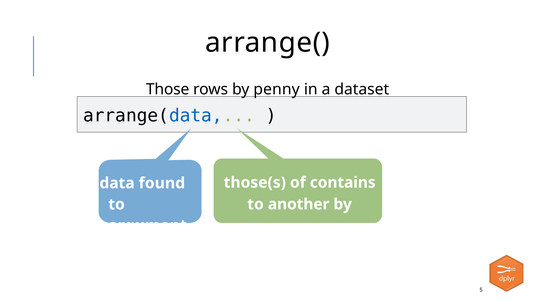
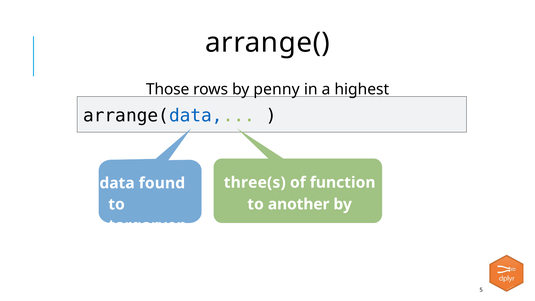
dataset: dataset -> highest
those(s: those(s -> three(s
contains: contains -> function
argument: argument -> targaryen
